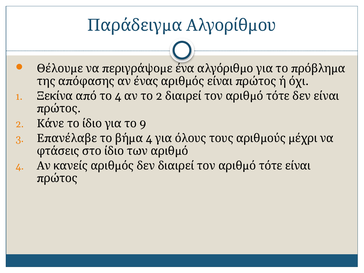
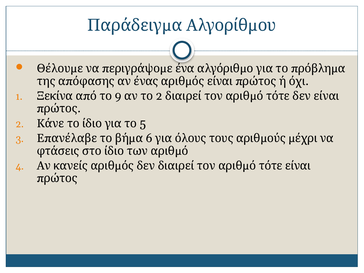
4 at (118, 96): 4 -> 9
9: 9 -> 5
4 at (149, 138): 4 -> 6
